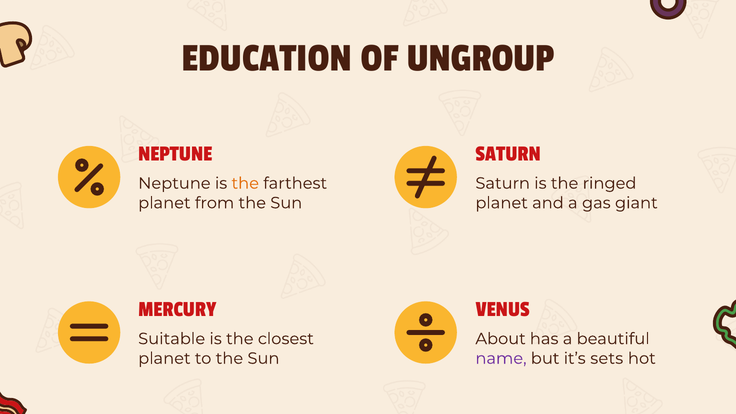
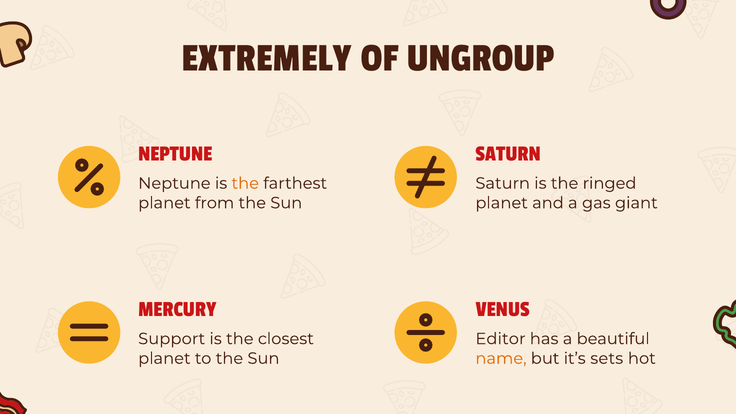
EDUCATION: EDUCATION -> EXTREMELY
Suitable: Suitable -> Support
About: About -> Editor
name colour: purple -> orange
